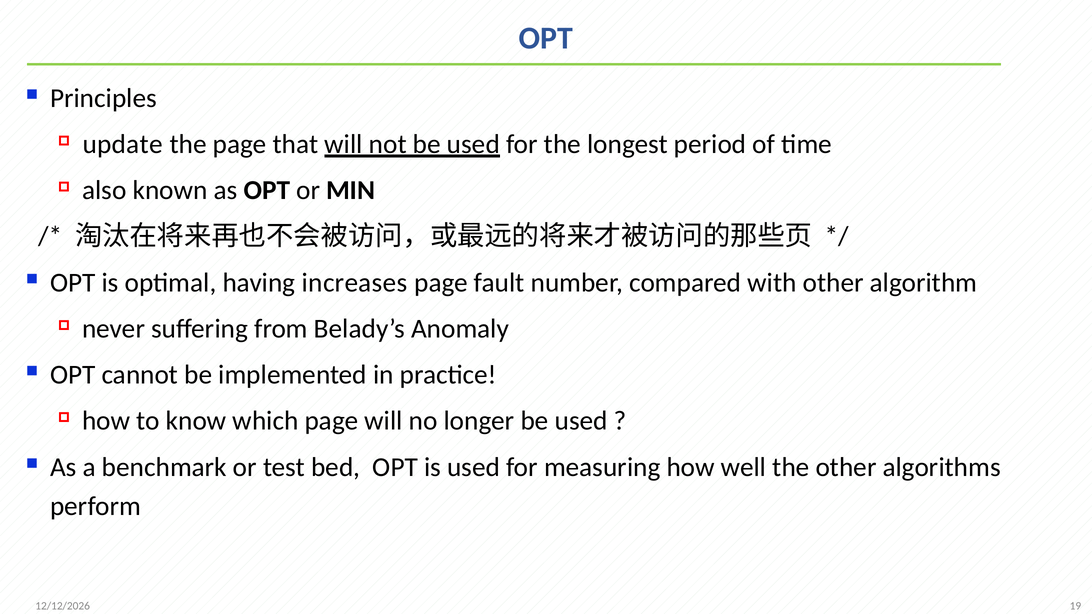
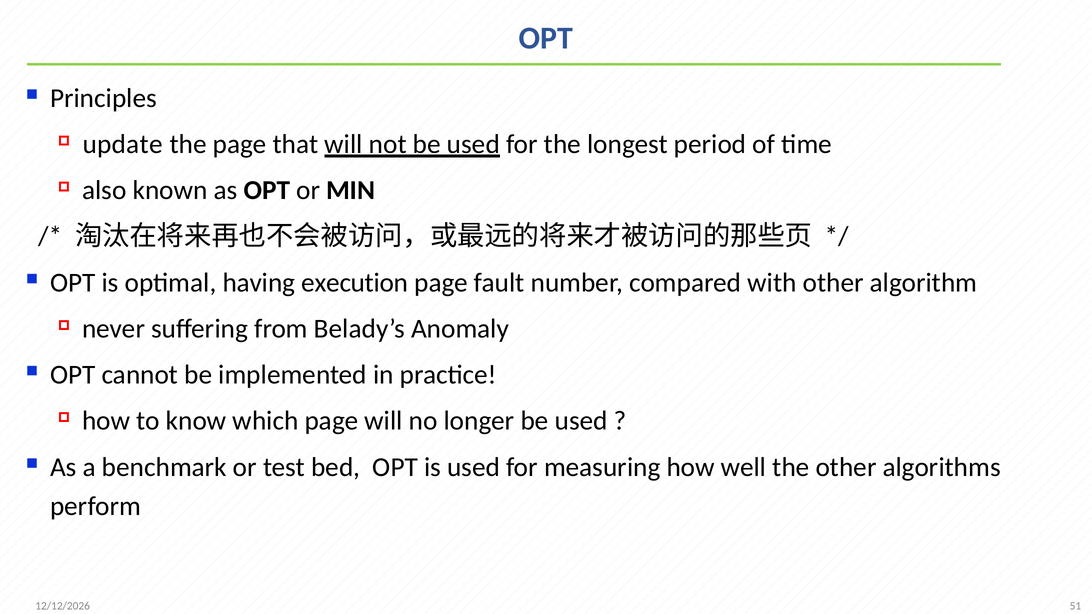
increases: increases -> execution
19: 19 -> 51
